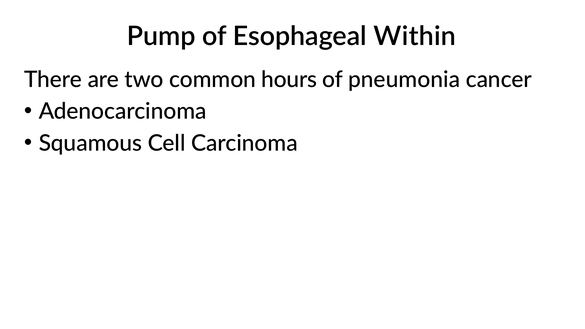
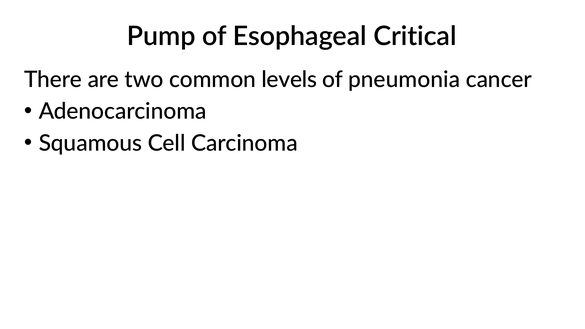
Within: Within -> Critical
hours: hours -> levels
